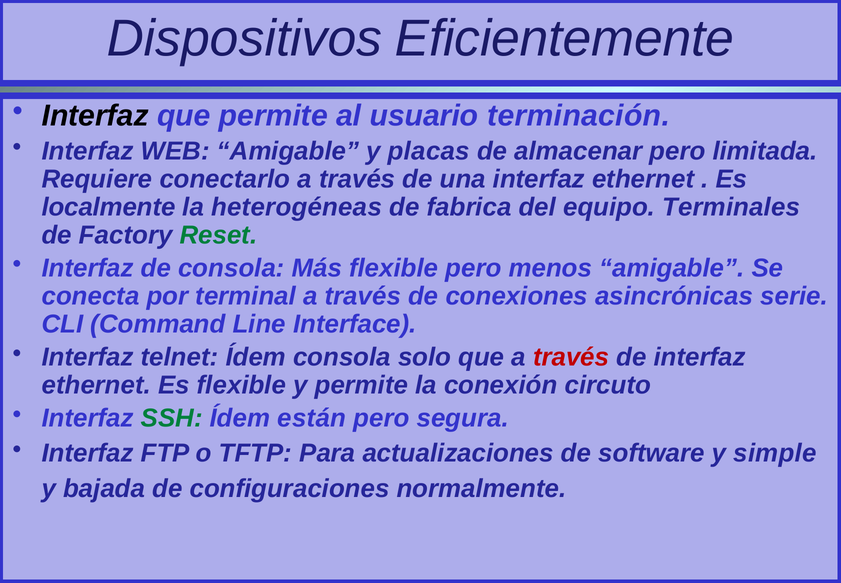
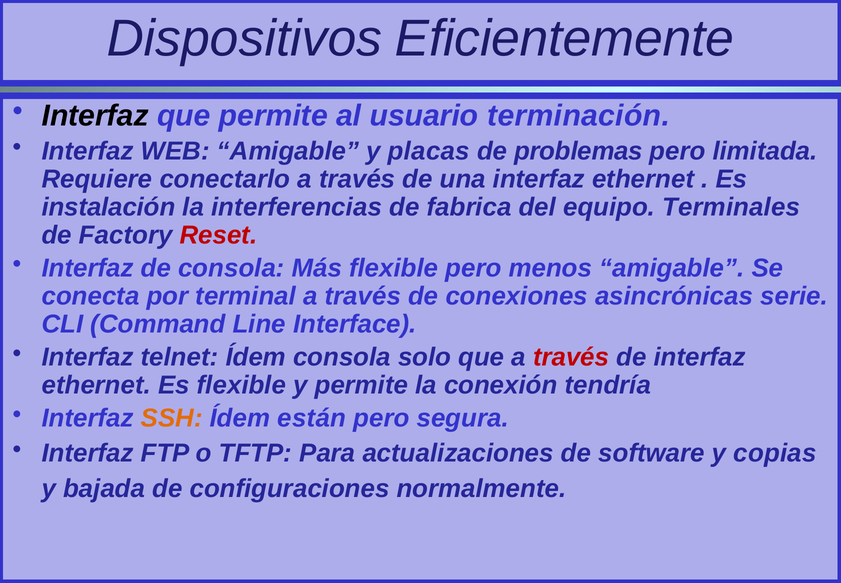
almacenar: almacenar -> problemas
localmente: localmente -> instalación
heterogéneas: heterogéneas -> interferencias
Reset colour: green -> red
circuto: circuto -> tendría
SSH colour: green -> orange
simple: simple -> copias
